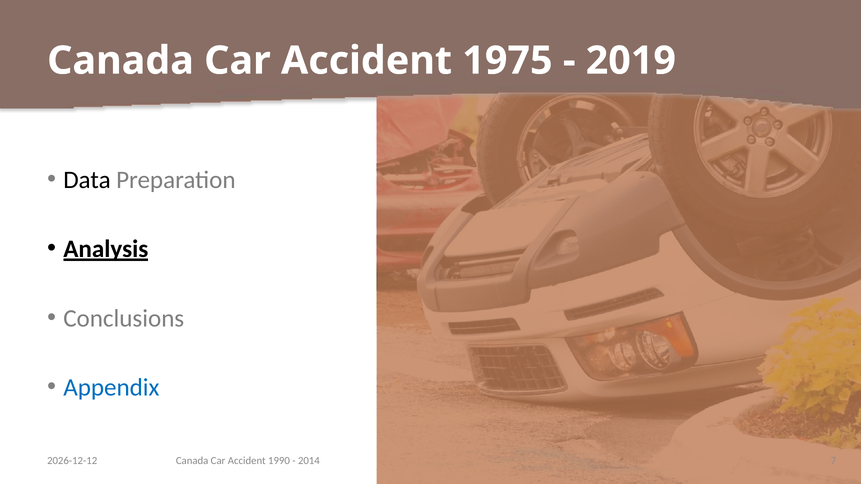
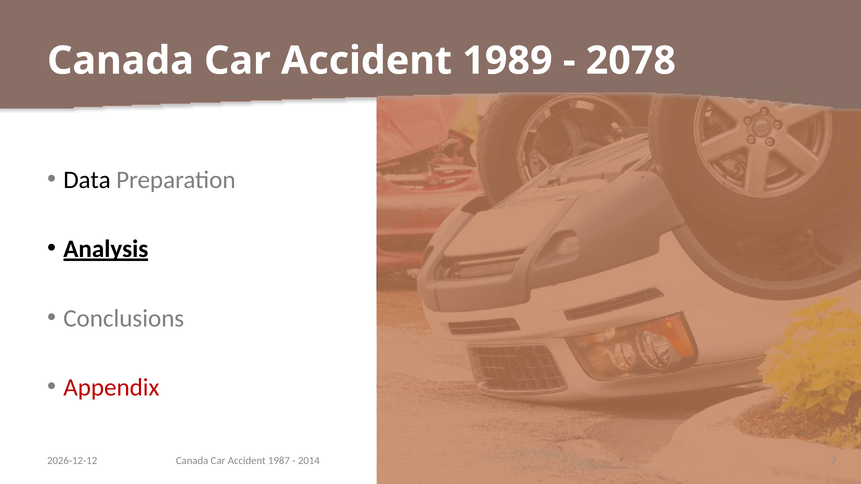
1975: 1975 -> 1989
2019: 2019 -> 2078
Appendix colour: blue -> red
1990: 1990 -> 1987
